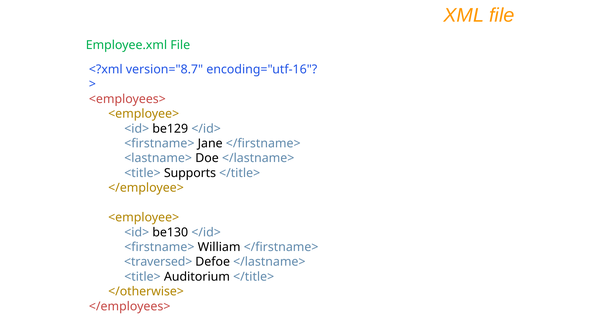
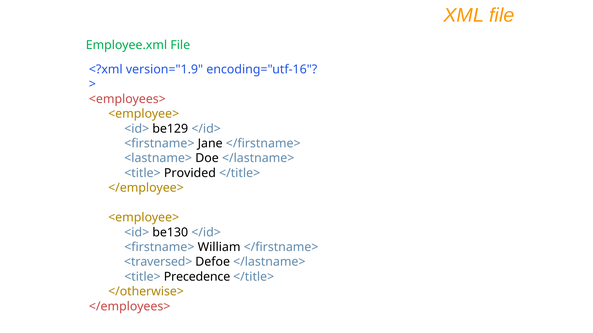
version="8.7: version="8.7 -> version="1.9
Supports: Supports -> Provided
Auditorium: Auditorium -> Precedence
